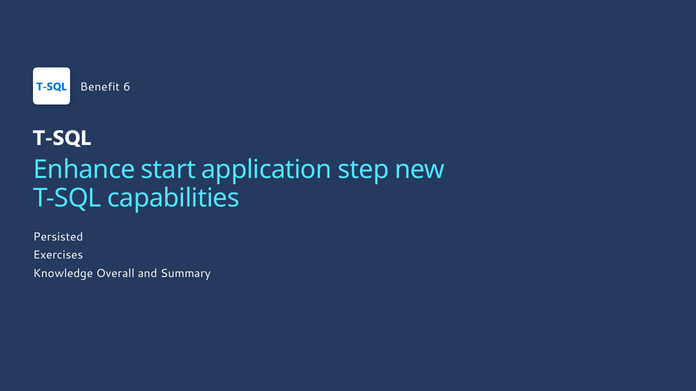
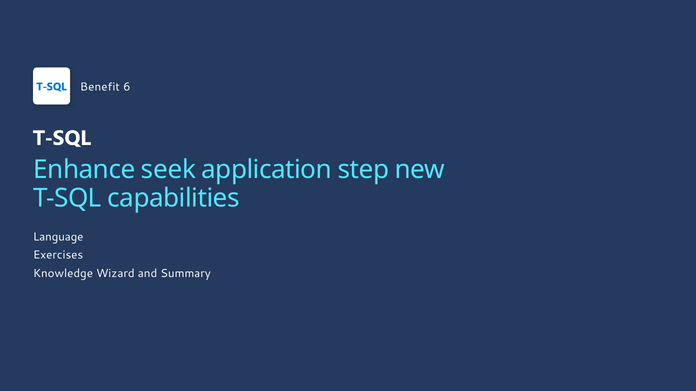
start: start -> seek
Persisted: Persisted -> Language
Overall: Overall -> Wizard
